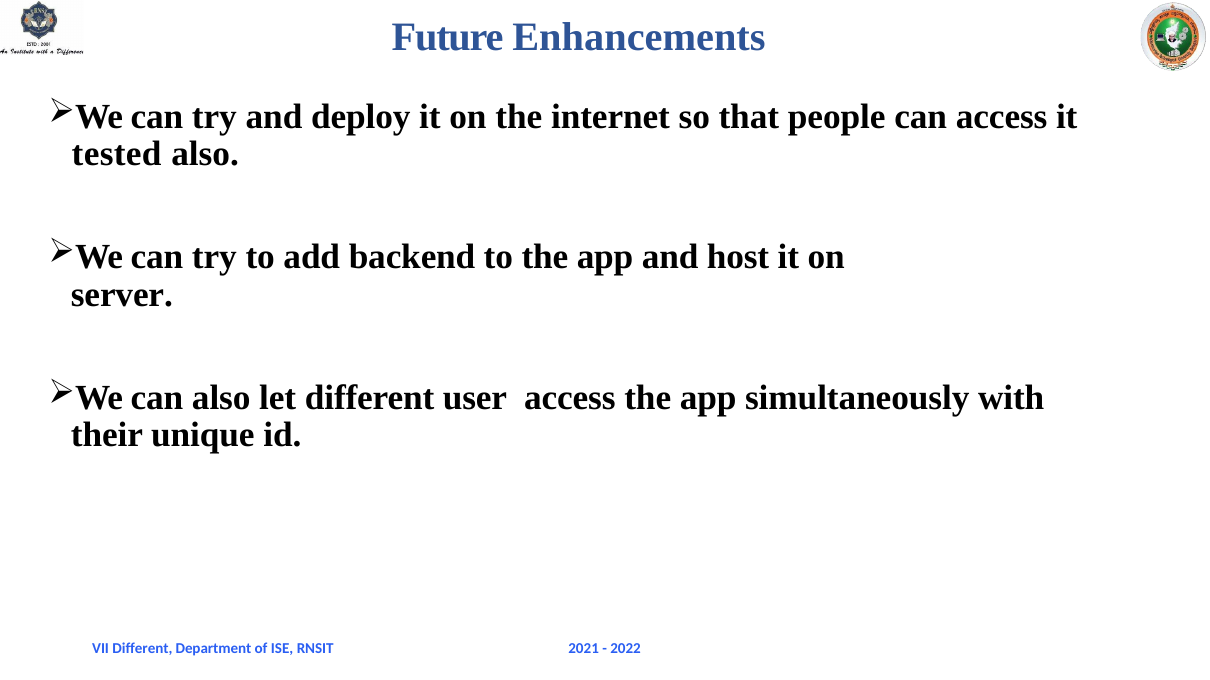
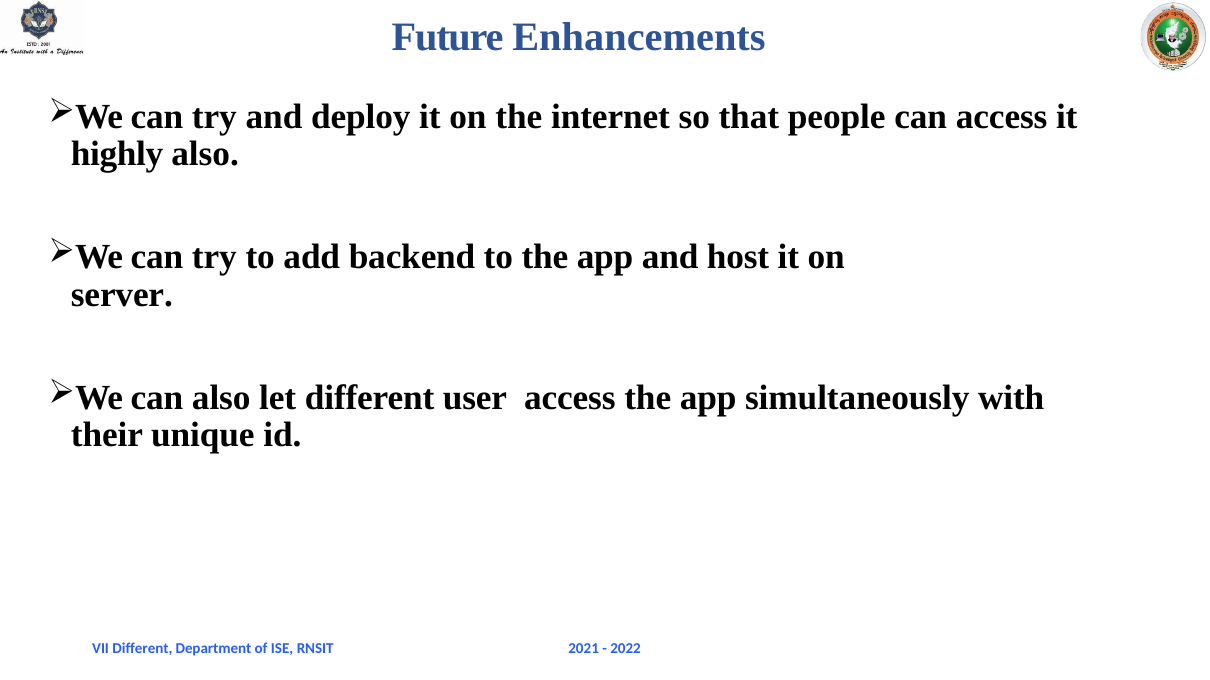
tested: tested -> highly
